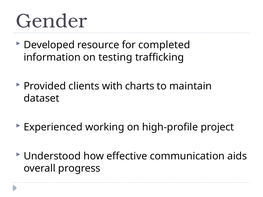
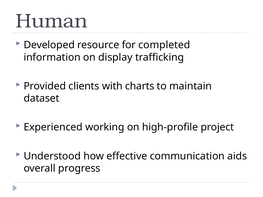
Gender: Gender -> Human
testing: testing -> display
